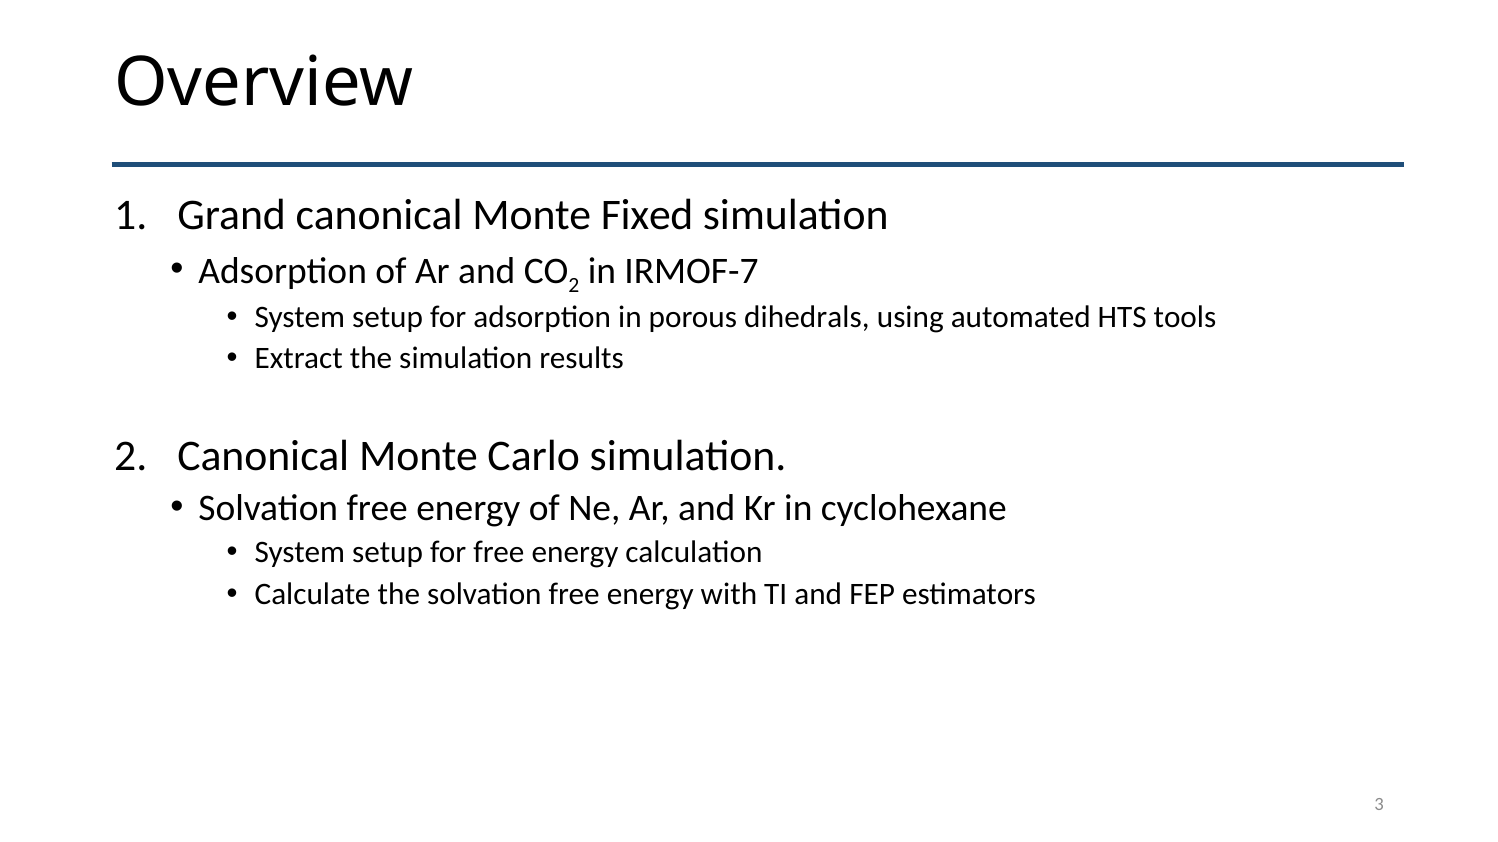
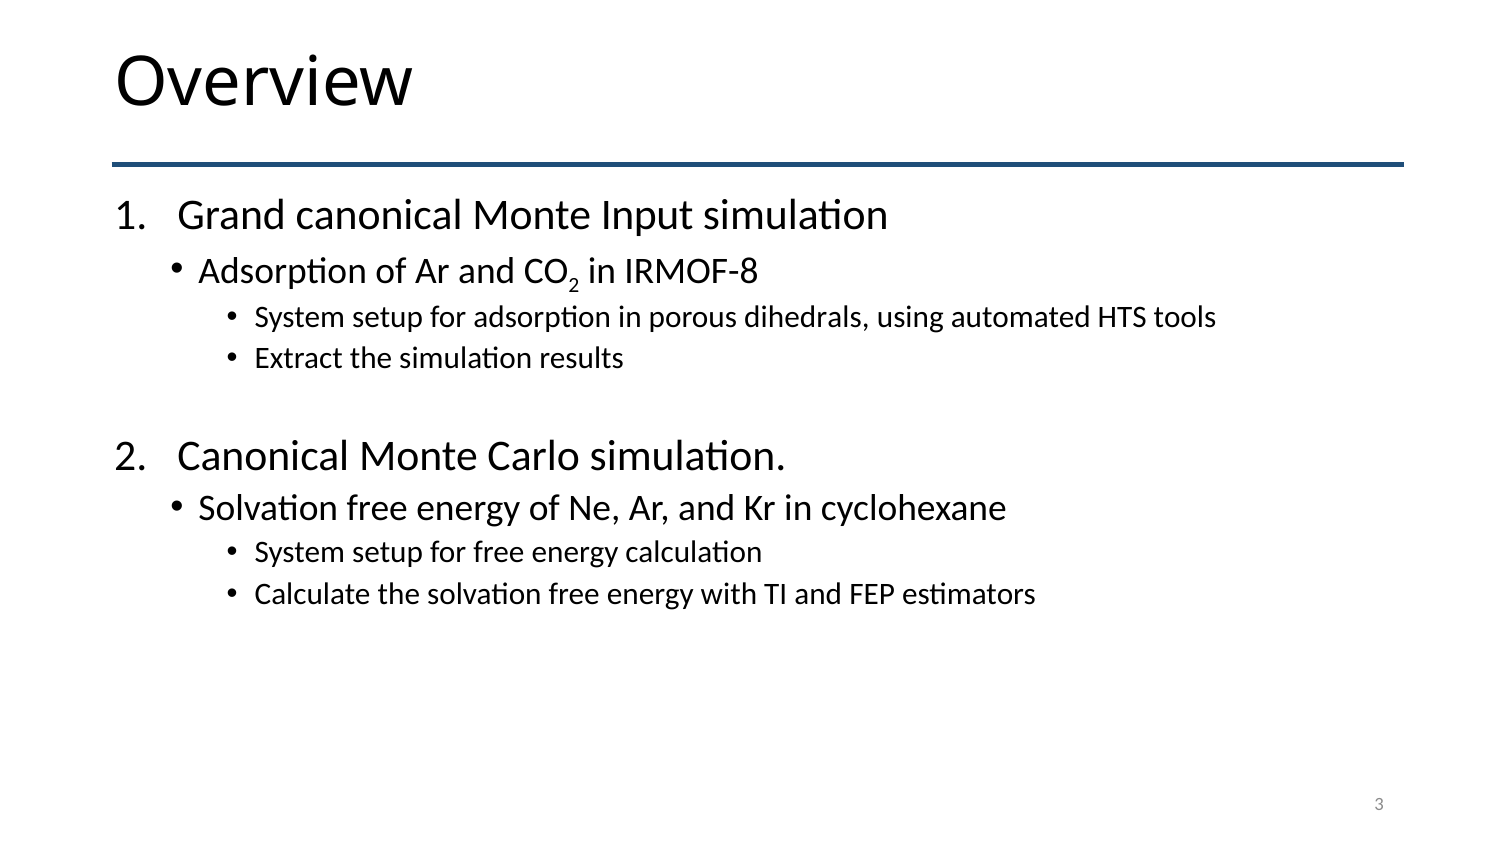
Fixed: Fixed -> Input
IRMOF-7: IRMOF-7 -> IRMOF-8
